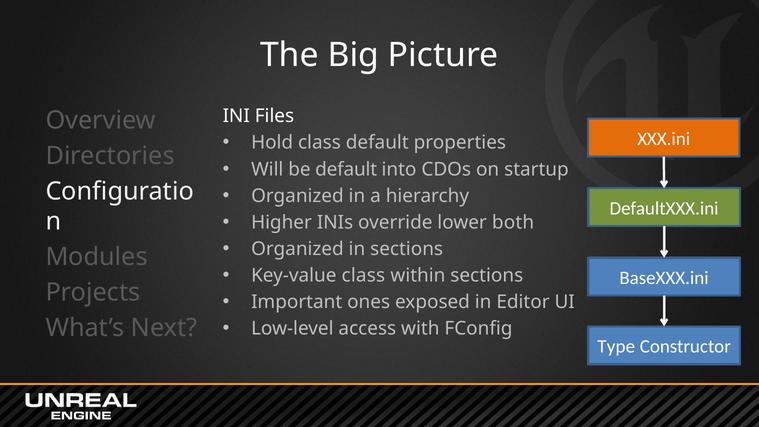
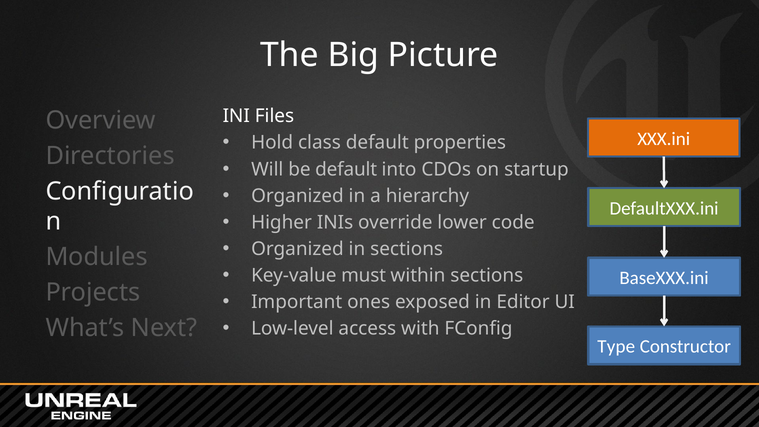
both: both -> code
Key-value class: class -> must
